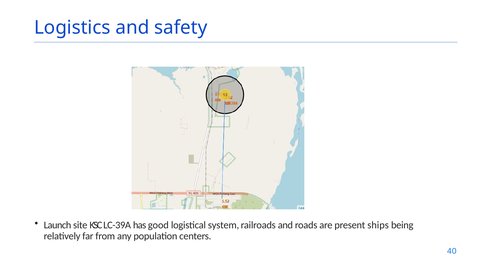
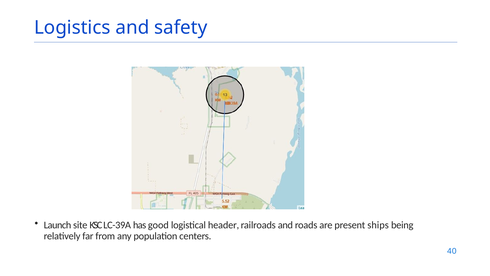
system: system -> header
